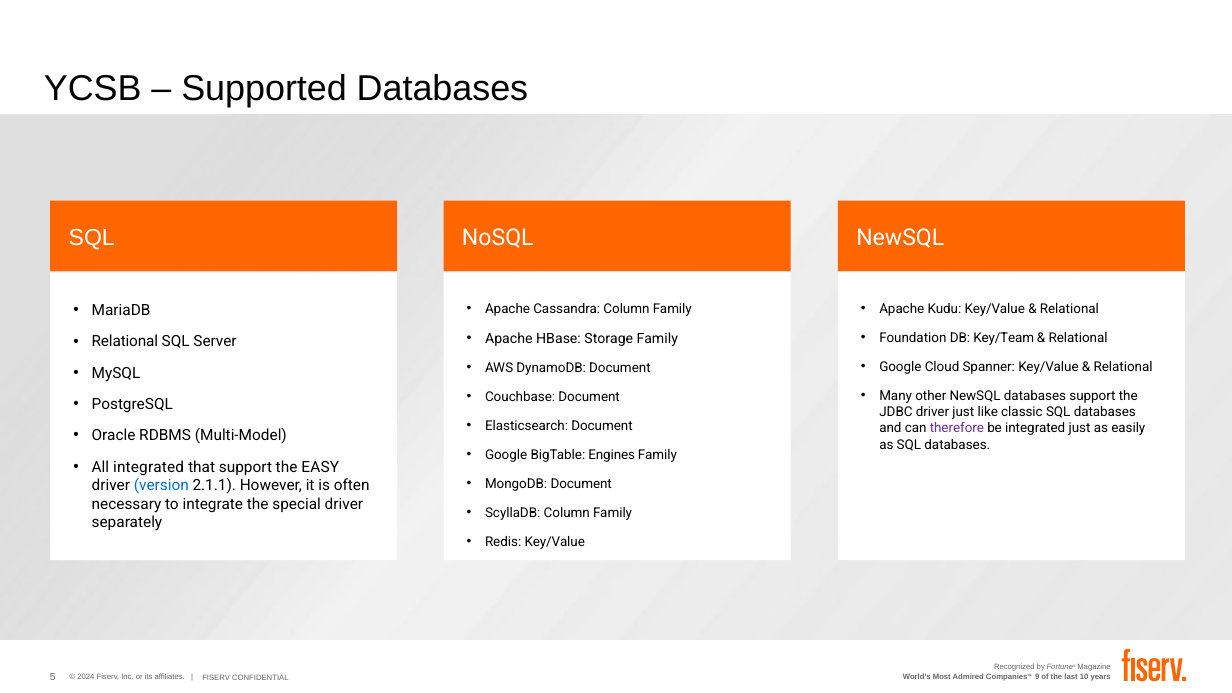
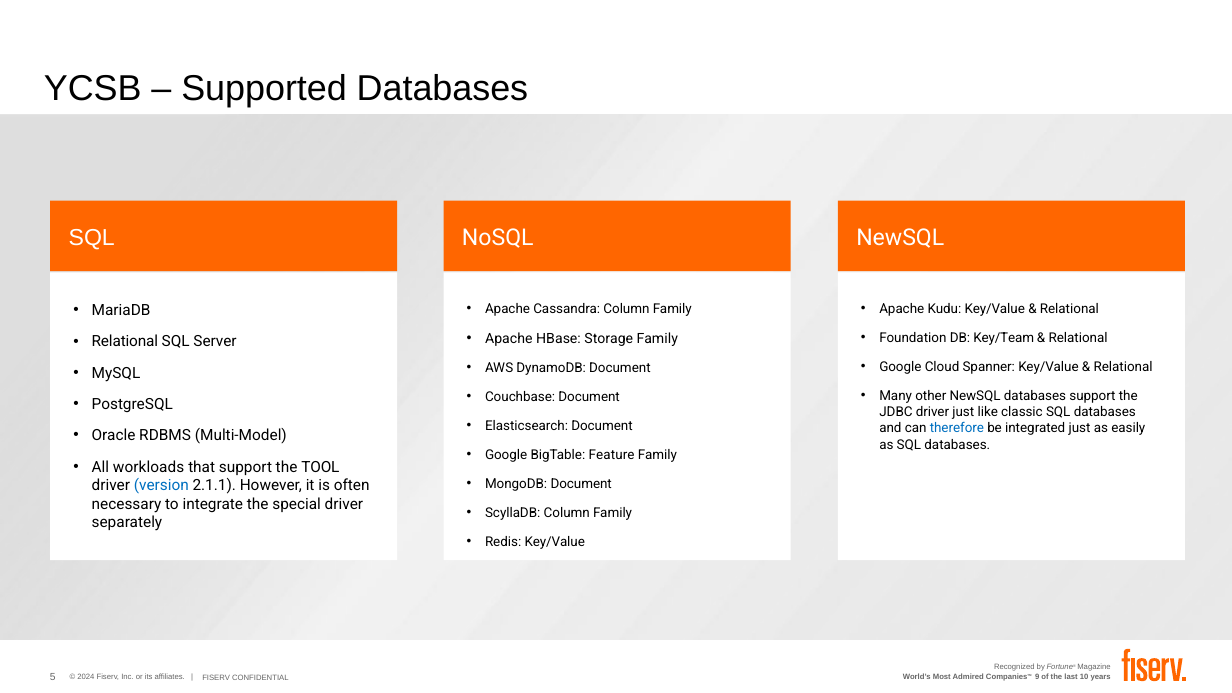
therefore colour: purple -> blue
Engines: Engines -> Feature
All integrated: integrated -> workloads
EASY: EASY -> TOOL
